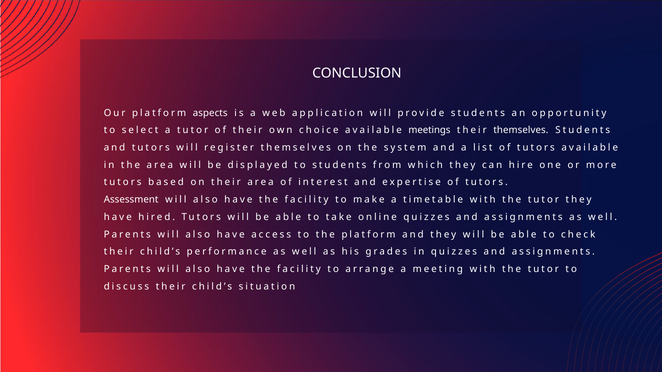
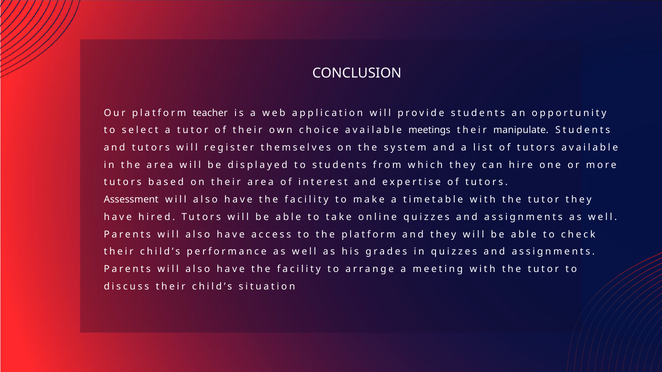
aspects: aspects -> teacher
their themselves: themselves -> manipulate
